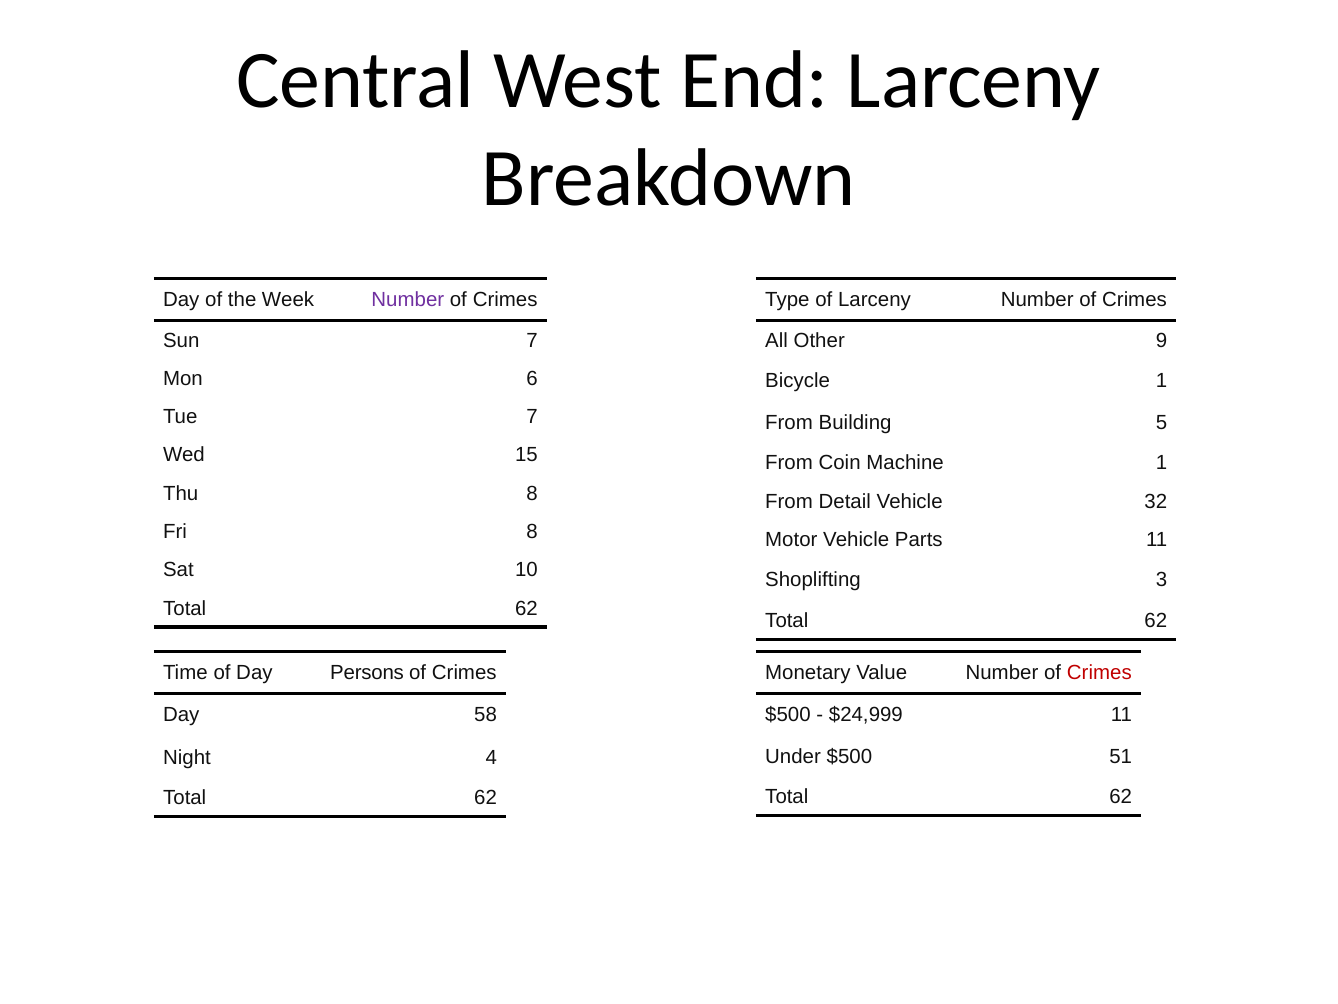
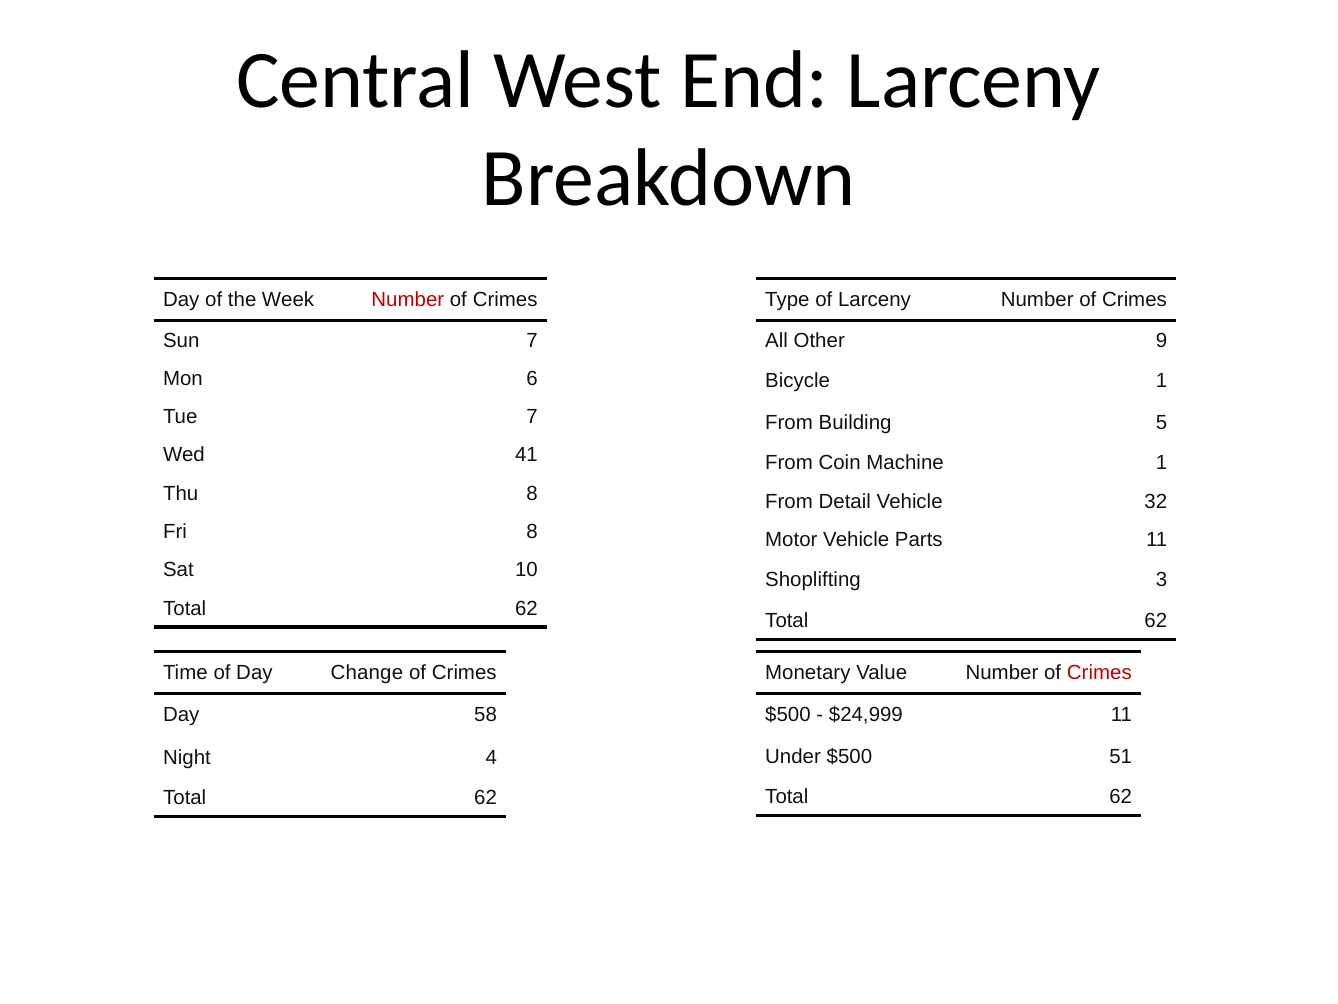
Number at (408, 300) colour: purple -> red
15: 15 -> 41
Persons: Persons -> Change
